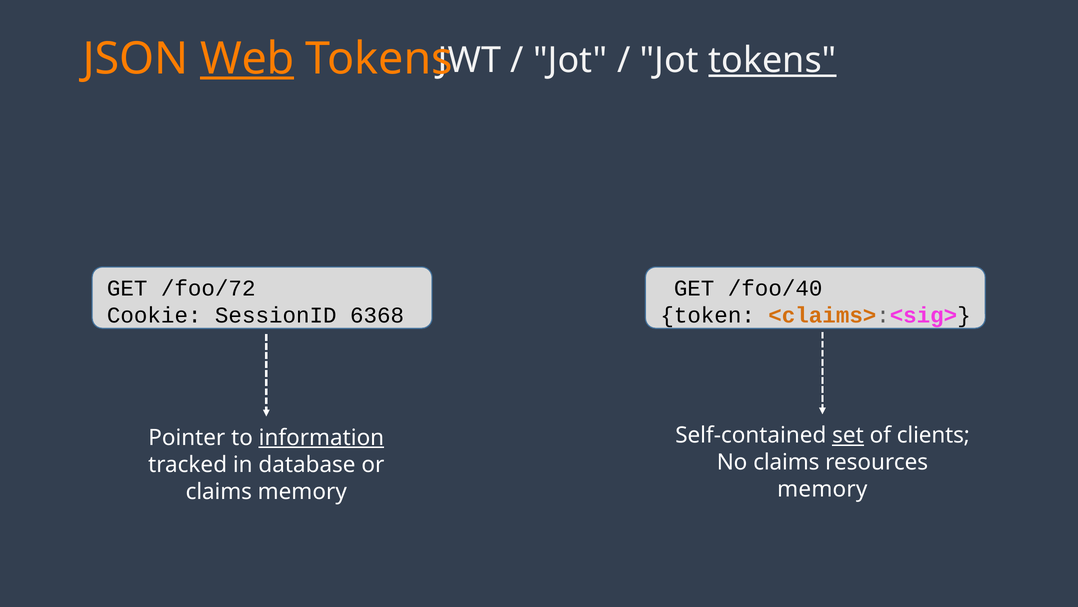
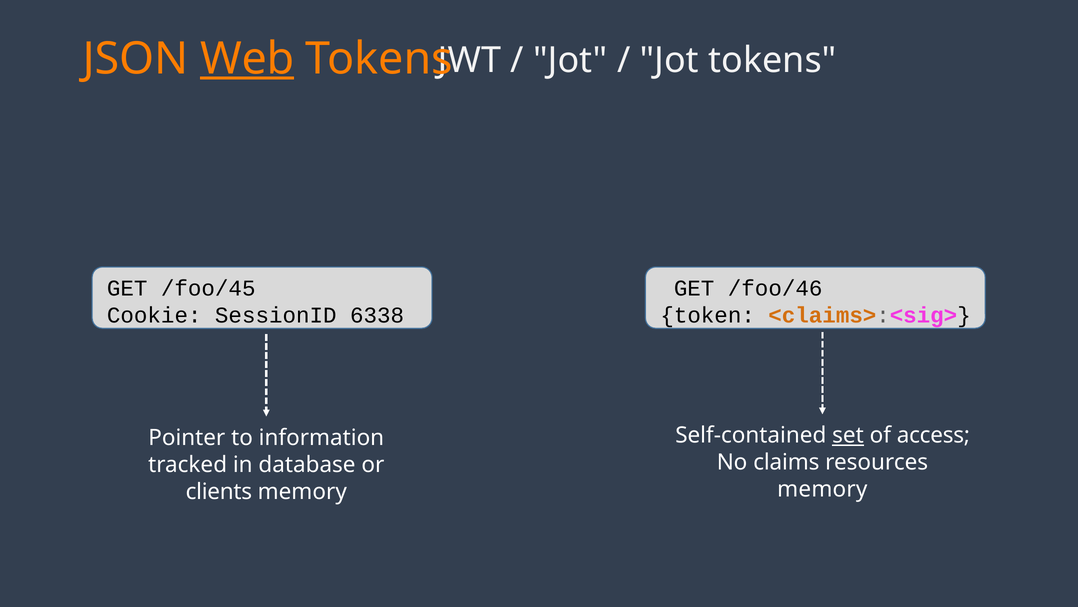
tokens at (772, 60) underline: present -> none
/foo/72: /foo/72 -> /foo/45
/foo/40: /foo/40 -> /foo/46
6368: 6368 -> 6338
clients: clients -> access
information underline: present -> none
claims at (219, 491): claims -> clients
